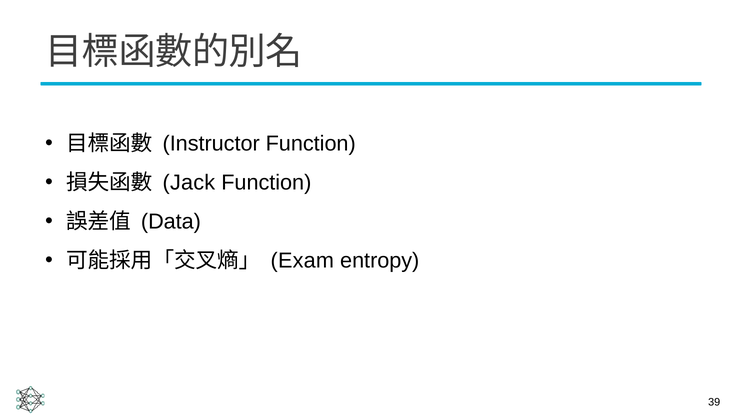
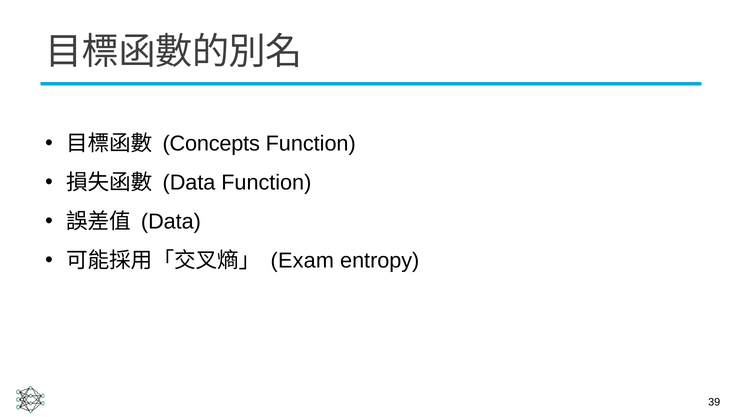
Instructor: Instructor -> Concepts
Jack at (189, 183): Jack -> Data
